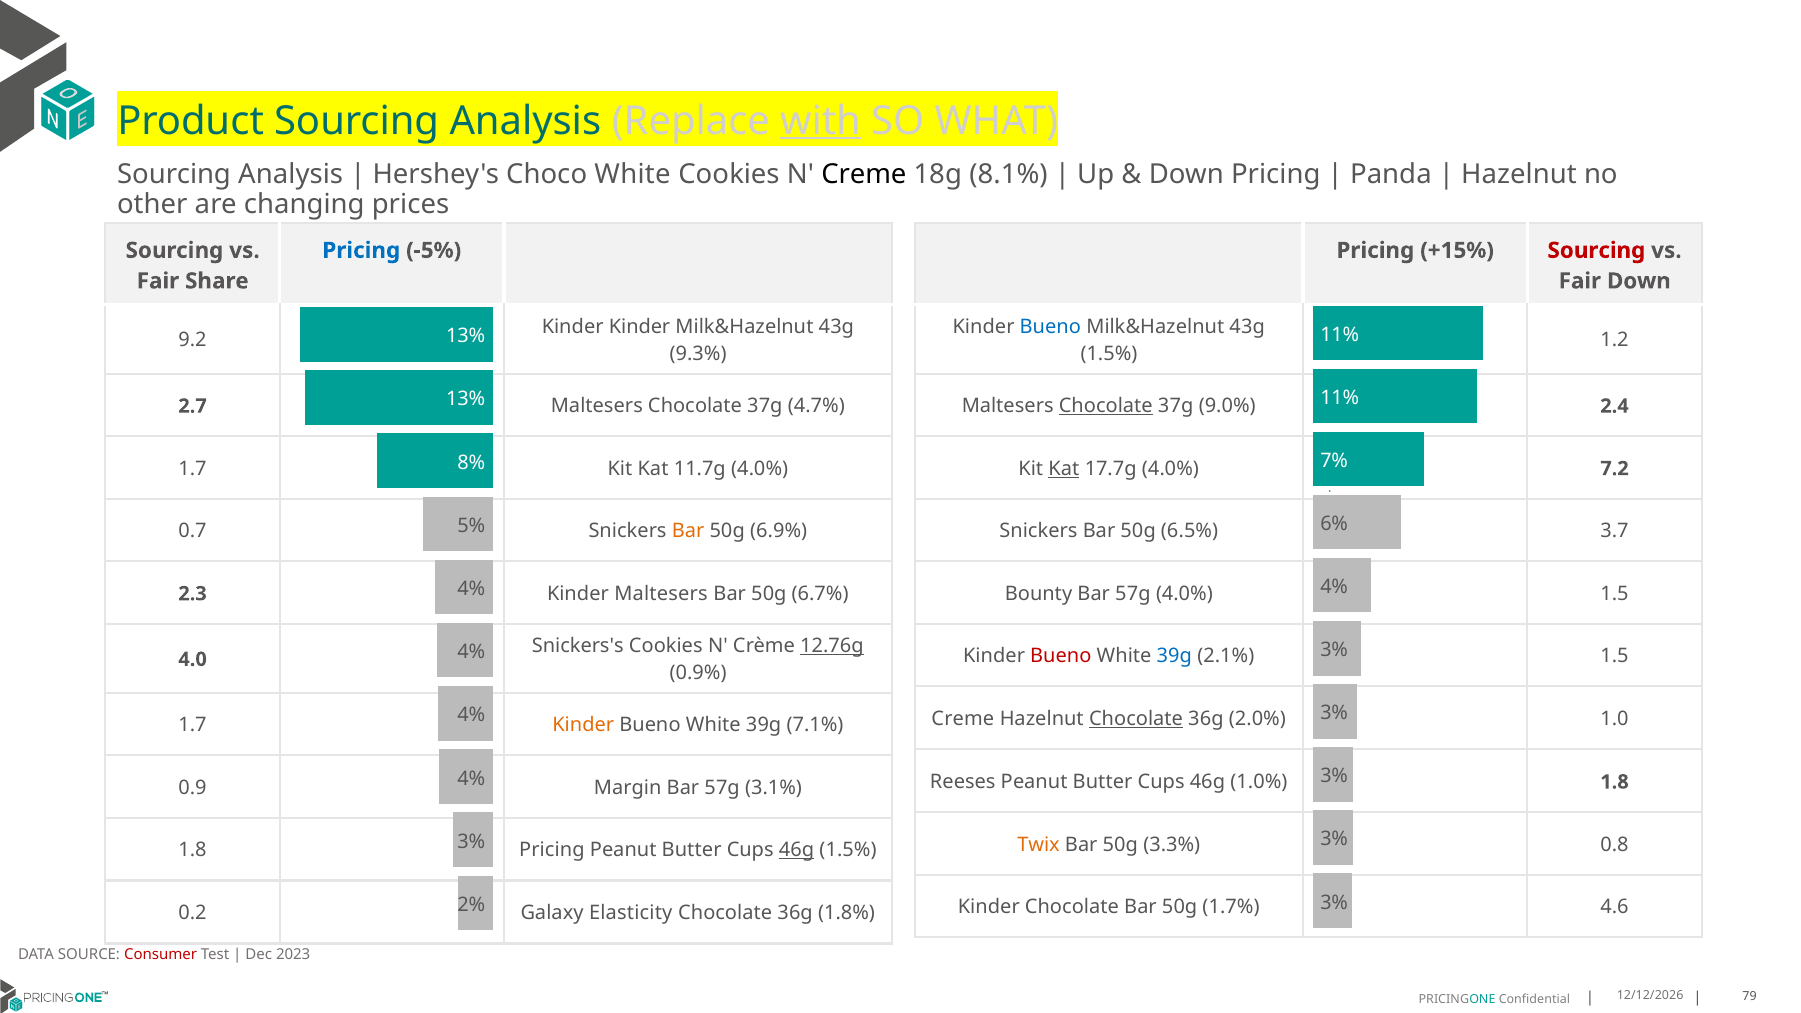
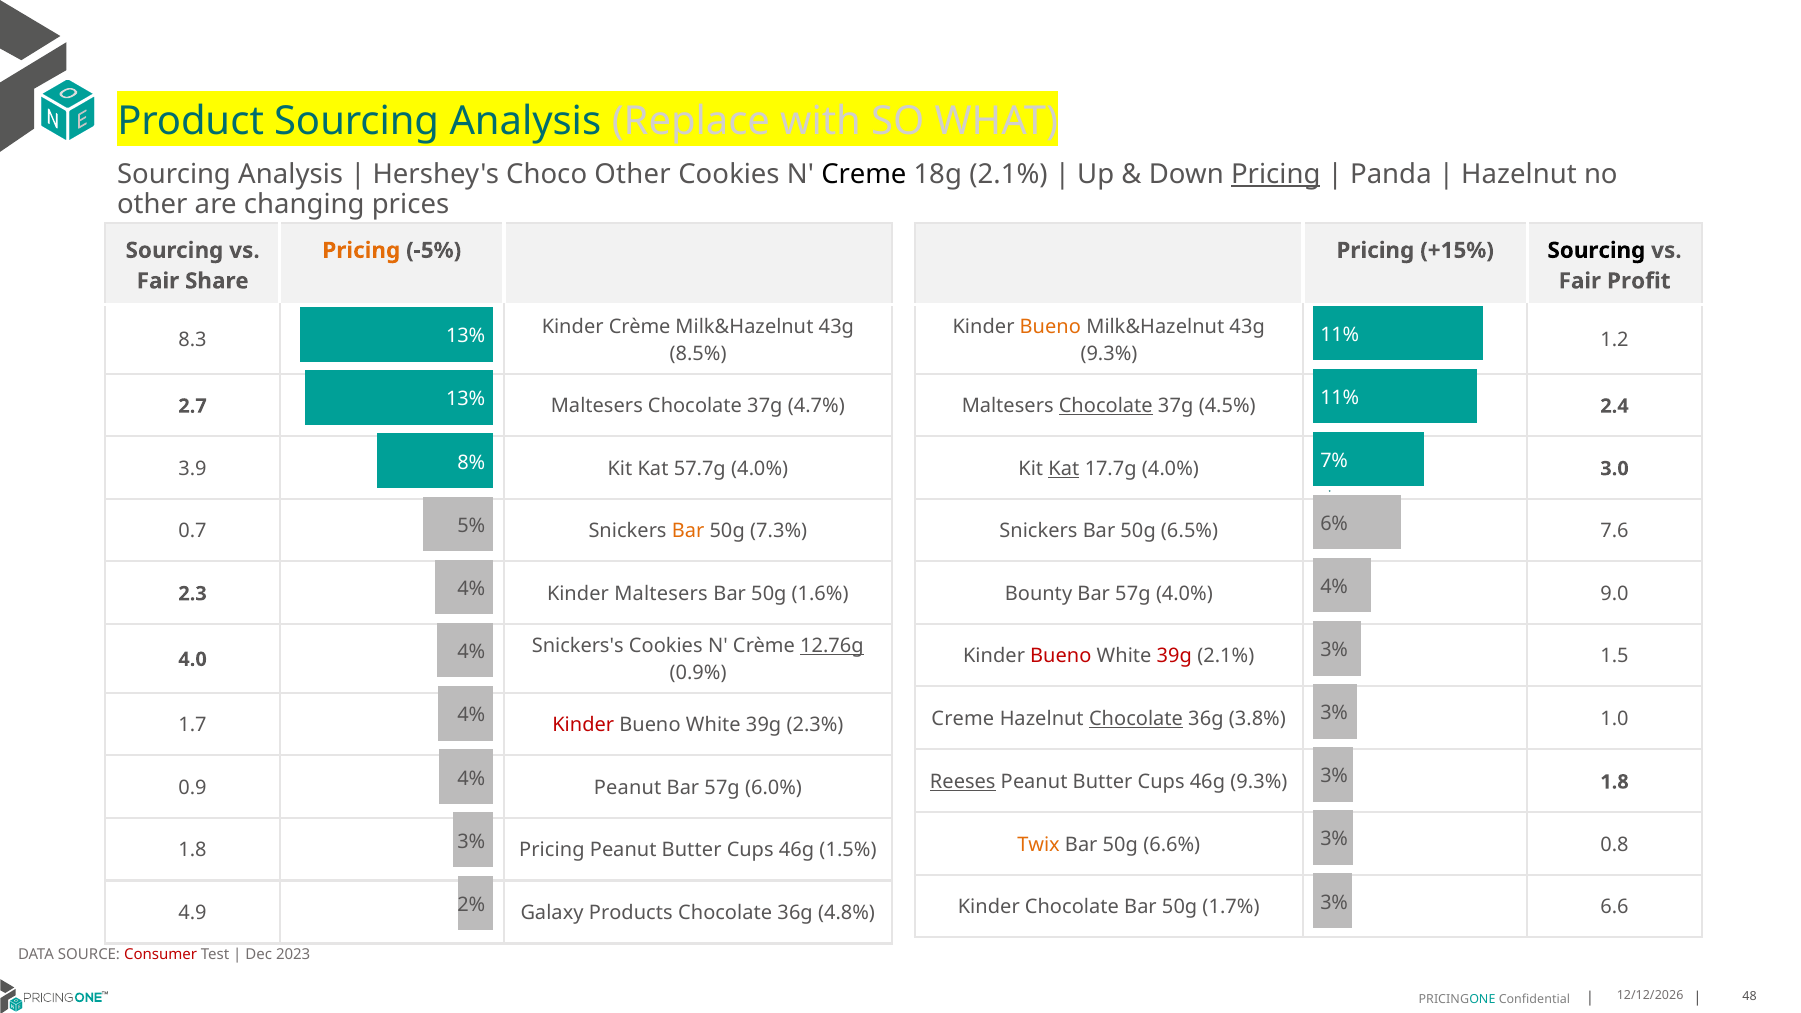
with underline: present -> none
Choco White: White -> Other
18g 8.1%: 8.1% -> 2.1%
Pricing at (1276, 174) underline: none -> present
Pricing at (361, 250) colour: blue -> orange
Sourcing at (1596, 250) colour: red -> black
Fair Down: Down -> Profit
Kinder Kinder: Kinder -> Crème
Bueno at (1050, 327) colour: blue -> orange
9.2: 9.2 -> 8.3
9.3%: 9.3% -> 8.5%
1.5% at (1109, 354): 1.5% -> 9.3%
9.0%: 9.0% -> 4.5%
1.7 at (193, 469): 1.7 -> 3.9
11.7g: 11.7g -> 57.7g
7.2: 7.2 -> 3.0
6.9%: 6.9% -> 7.3%
3.7: 3.7 -> 7.6
4.0% 1.5: 1.5 -> 9.0
6.7%: 6.7% -> 1.6%
39g at (1174, 656) colour: blue -> red
2.0%: 2.0% -> 3.8%
Kinder at (583, 725) colour: orange -> red
7.1%: 7.1% -> 2.3%
Reeses underline: none -> present
46g 1.0%: 1.0% -> 9.3%
0.9 Margin: Margin -> Peanut
3.1%: 3.1% -> 6.0%
3.3%: 3.3% -> 6.6%
46g at (797, 850) underline: present -> none
4.6: 4.6 -> 6.6
0.2: 0.2 -> 4.9
Elasticity: Elasticity -> Products
1.8%: 1.8% -> 4.8%
79: 79 -> 48
